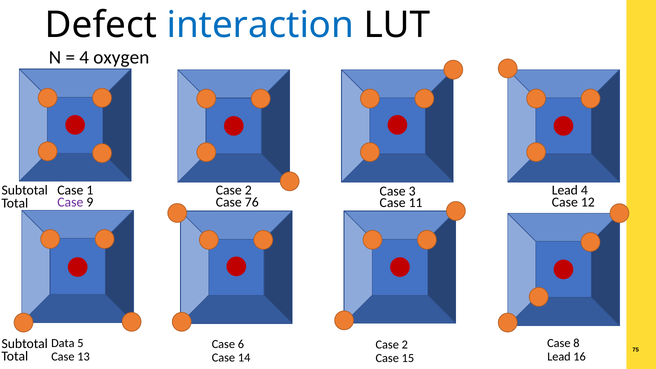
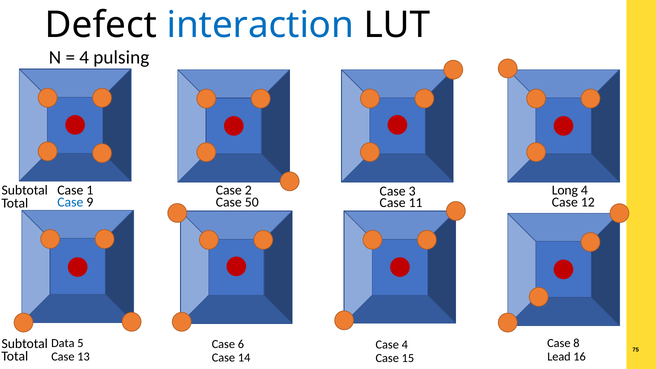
oxygen: oxygen -> pulsing
3 Lead: Lead -> Long
Case at (70, 202) colour: purple -> blue
76: 76 -> 50
6 Case 2: 2 -> 4
